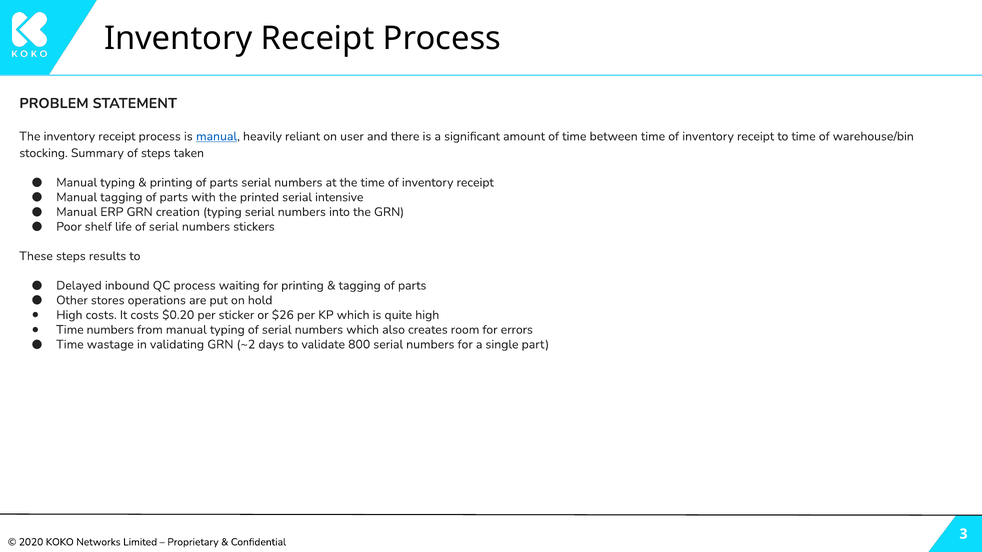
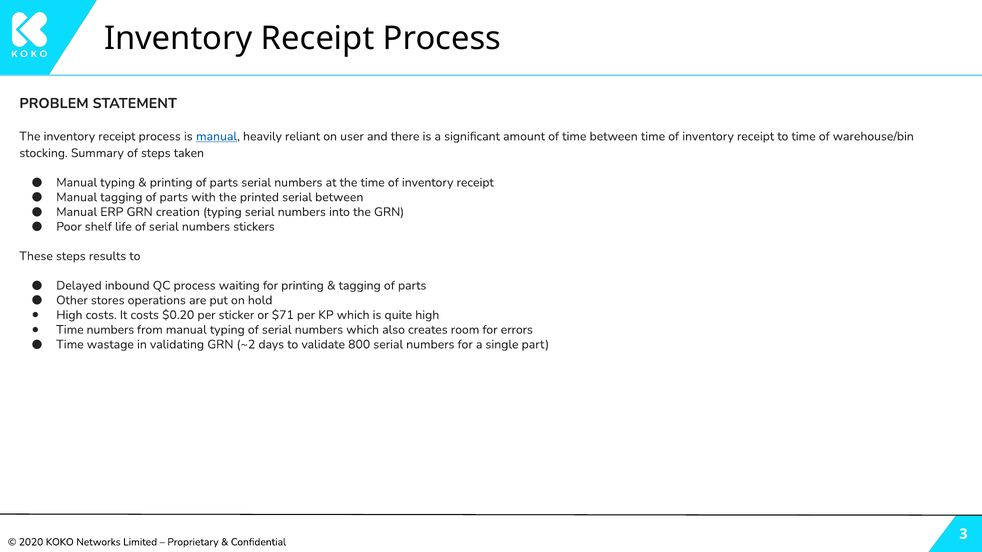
serial intensive: intensive -> between
$26: $26 -> $71
